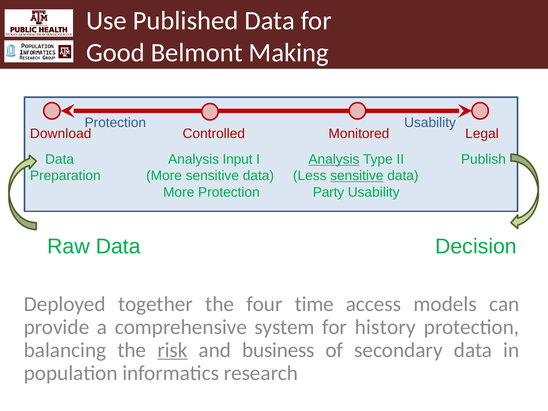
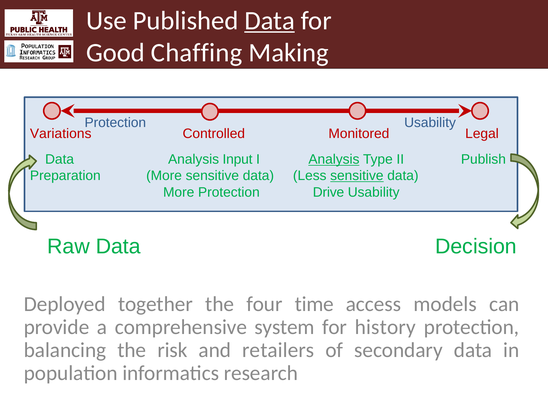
Data at (270, 21) underline: none -> present
Belmont: Belmont -> Chaffing
Download: Download -> Variations
Party: Party -> Drive
risk underline: present -> none
business: business -> retailers
